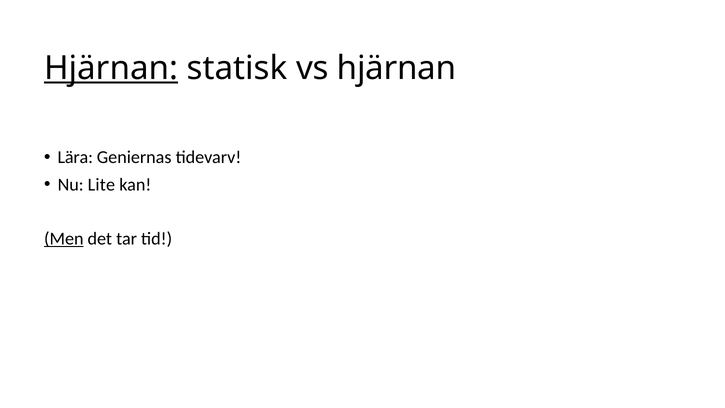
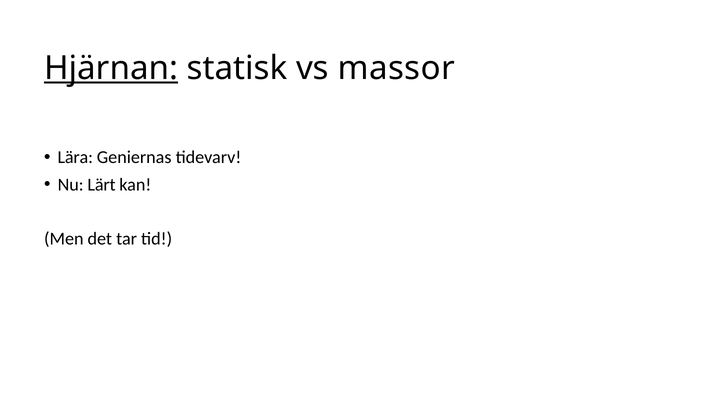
vs hjärnan: hjärnan -> massor
Lite: Lite -> Lärt
Men underline: present -> none
